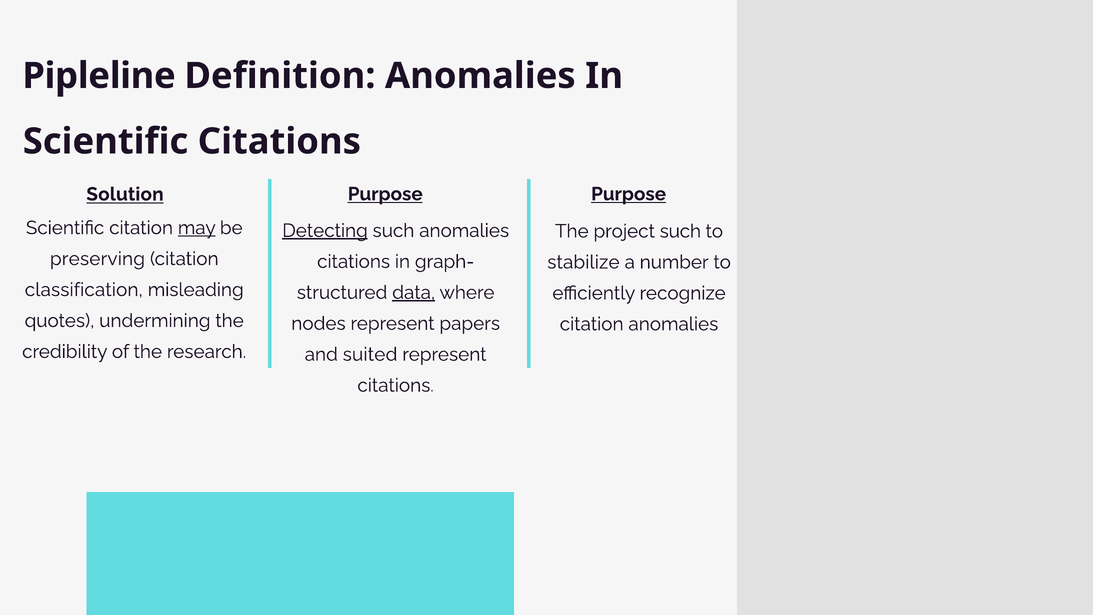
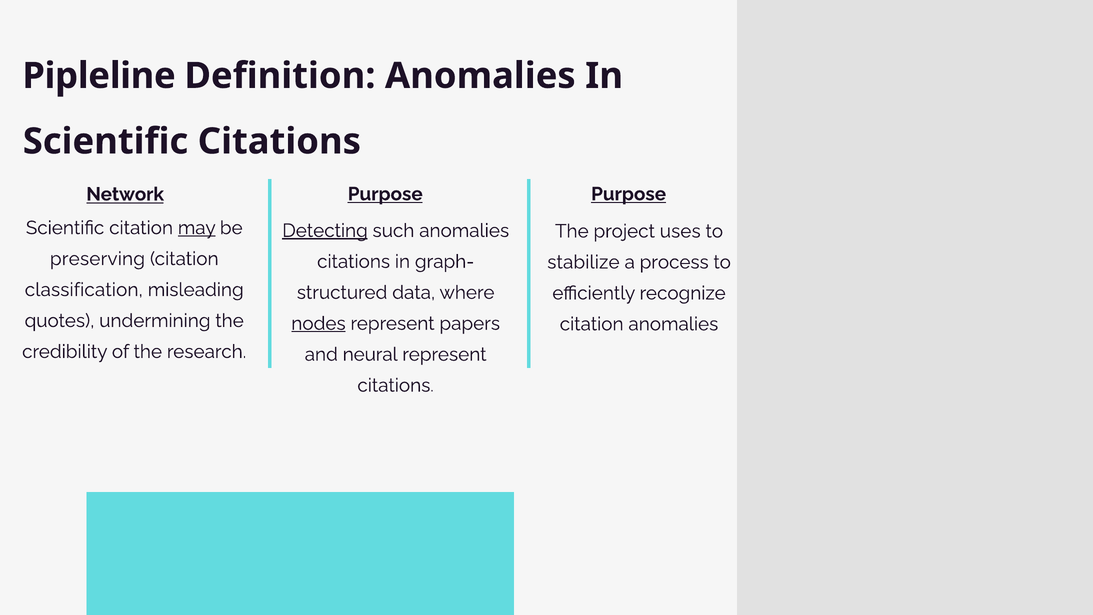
Solution: Solution -> Network
project such: such -> uses
number: number -> process
data underline: present -> none
nodes underline: none -> present
suited: suited -> neural
